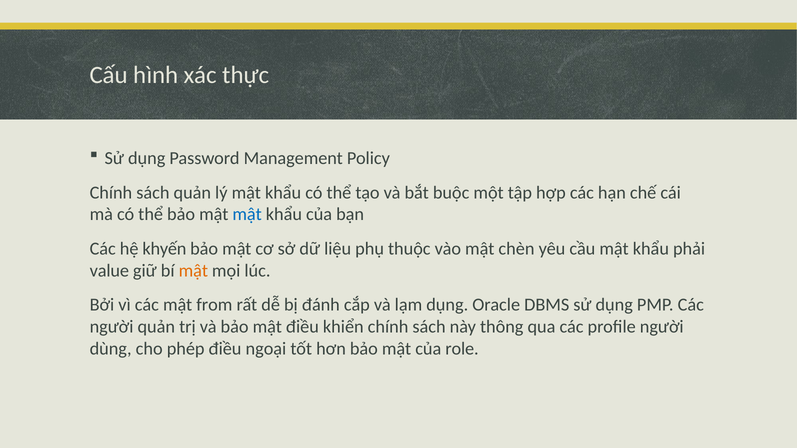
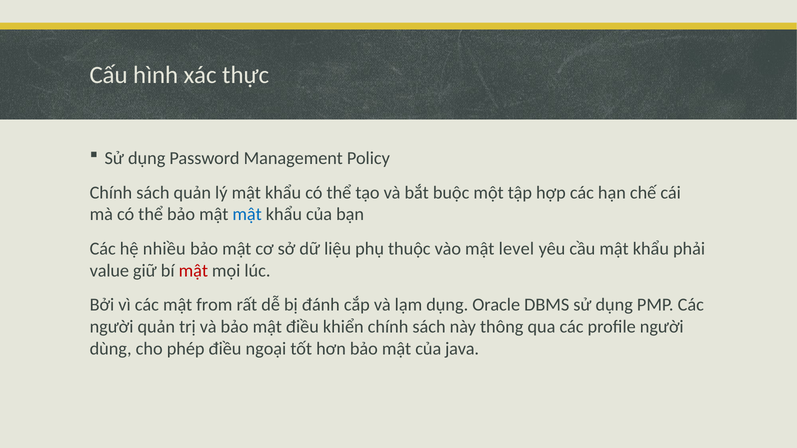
khyến: khyến -> nhiều
chèn: chèn -> level
mật at (193, 271) colour: orange -> red
role: role -> java
